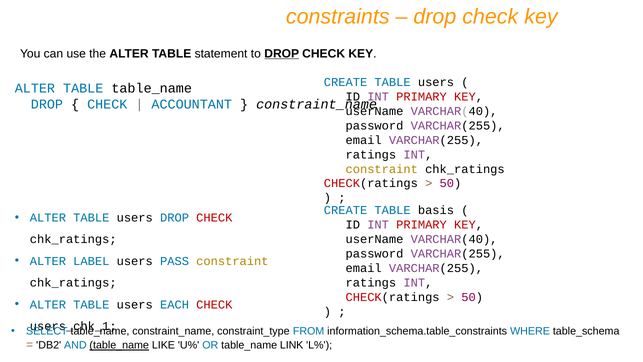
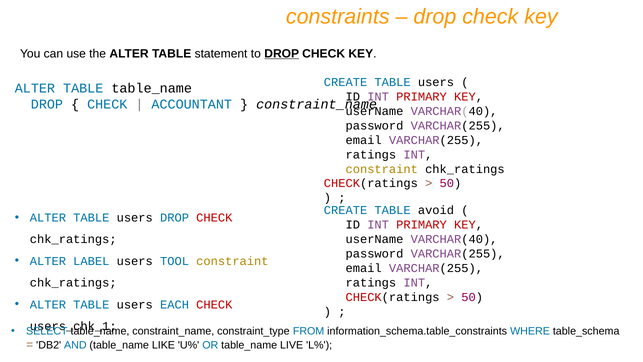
basis: basis -> avoid
PASS: PASS -> TOOL
table_name at (119, 345) underline: present -> none
LINK: LINK -> LIVE
